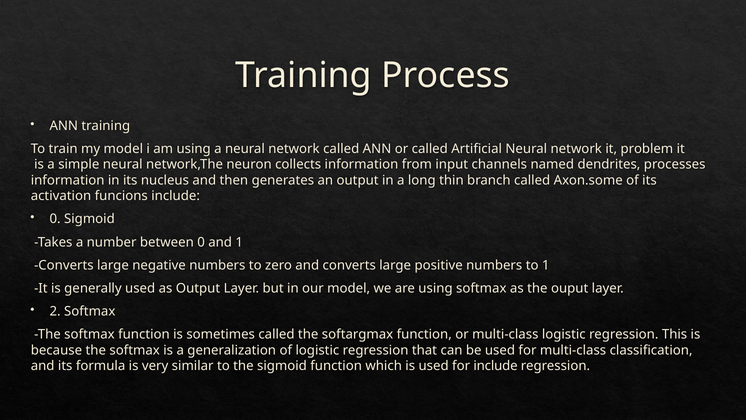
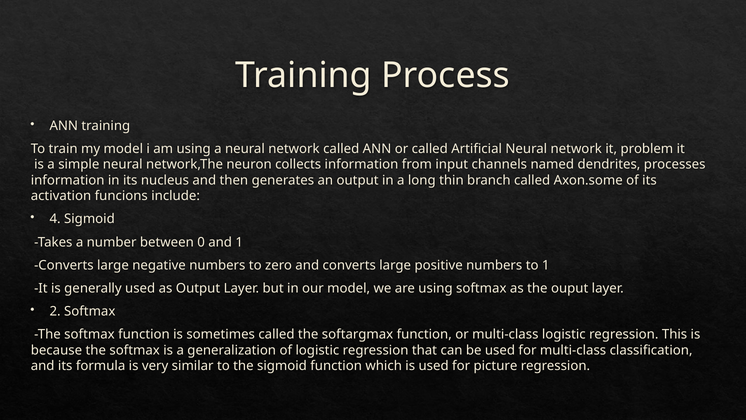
0 at (55, 219): 0 -> 4
for include: include -> picture
